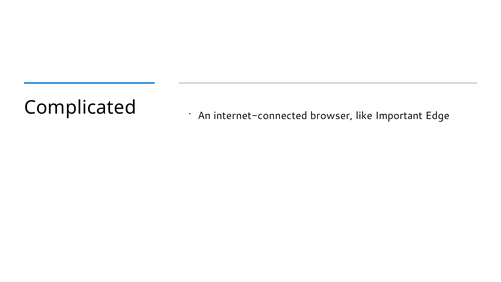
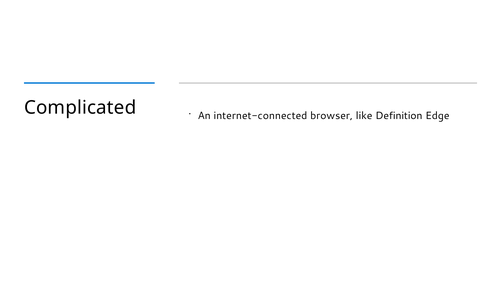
Important: Important -> Definition
